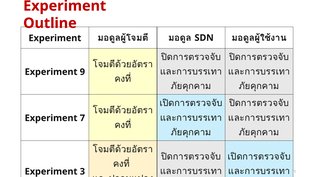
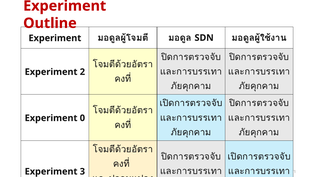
9: 9 -> 2
7: 7 -> 0
